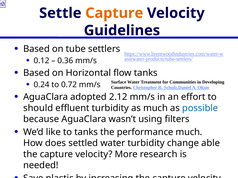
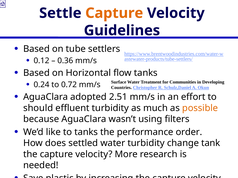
2.12: 2.12 -> 2.51
possible colour: blue -> orange
performance much: much -> order
able: able -> tank
